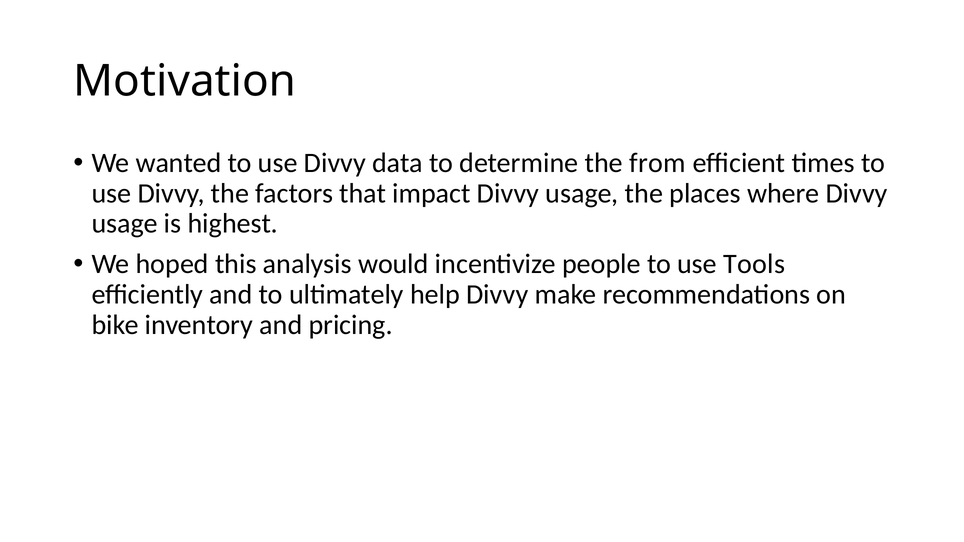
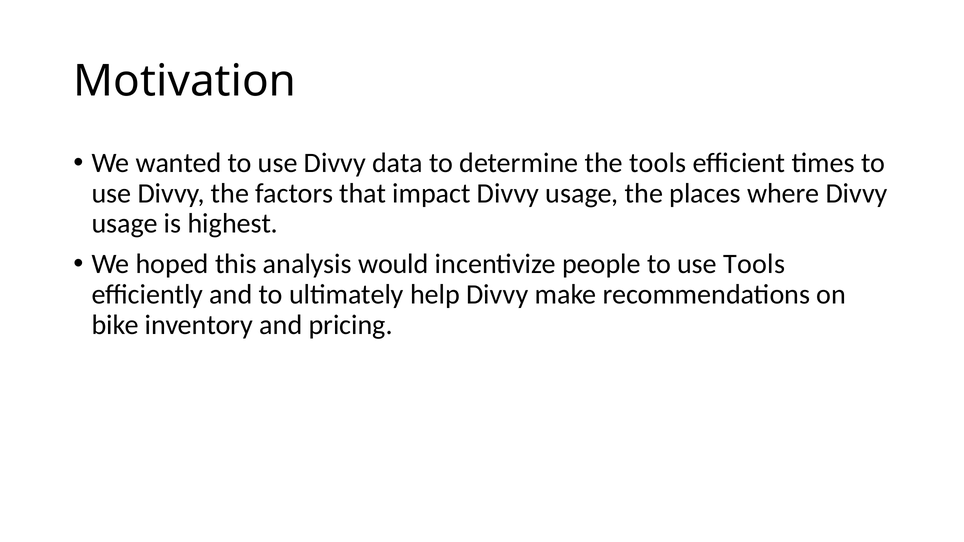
the from: from -> tools
